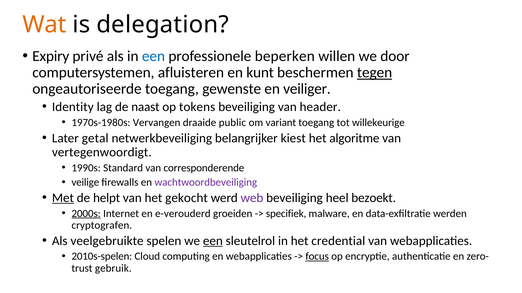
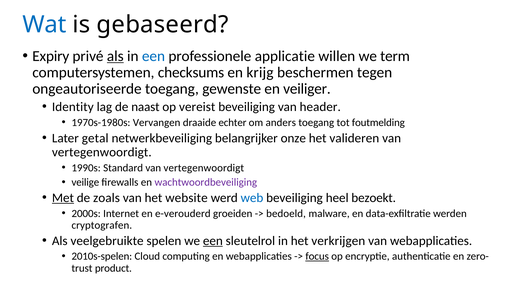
Wat colour: orange -> blue
delegation: delegation -> gebaseerd
als at (115, 56) underline: none -> present
beperken: beperken -> applicatie
door: door -> term
afluisteren: afluisteren -> checksums
kunt: kunt -> krijg
tegen underline: present -> none
tokens: tokens -> vereist
public: public -> echter
variant: variant -> anders
willekeurige: willekeurige -> foutmelding
kiest: kiest -> onze
algoritme: algoritme -> valideren
corresponderende at (204, 168): corresponderende -> vertegenwoordigt
helpt: helpt -> zoals
gekocht: gekocht -> website
web colour: purple -> blue
2000s underline: present -> none
specifiek: specifiek -> bedoeld
credential: credential -> verkrijgen
gebruik: gebruik -> product
